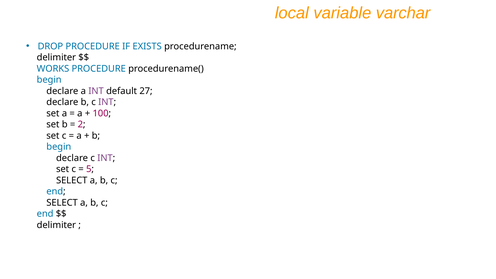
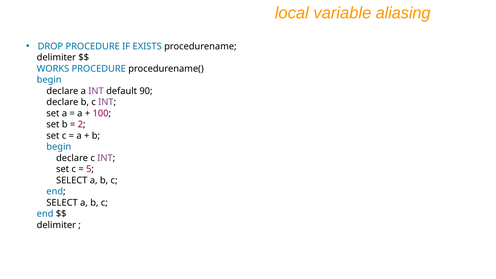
varchar: varchar -> aliasing
27: 27 -> 90
